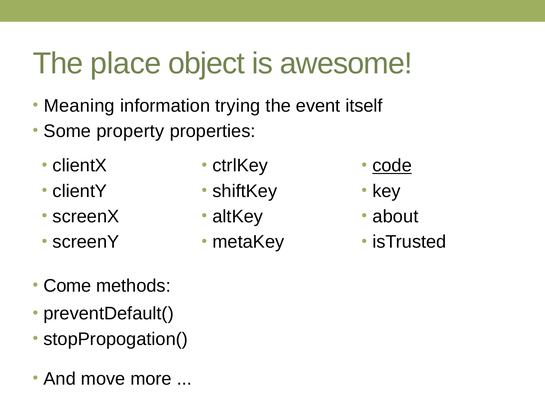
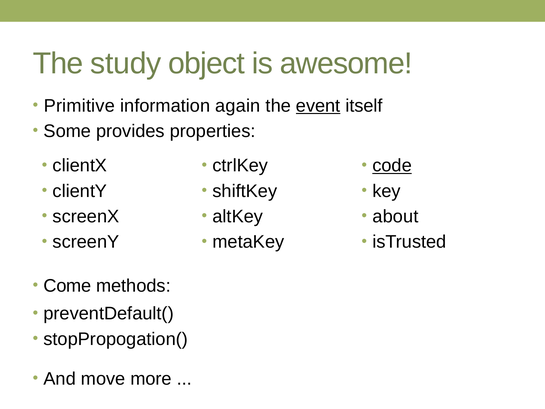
place: place -> study
Meaning: Meaning -> Primitive
trying: trying -> again
event underline: none -> present
property: property -> provides
